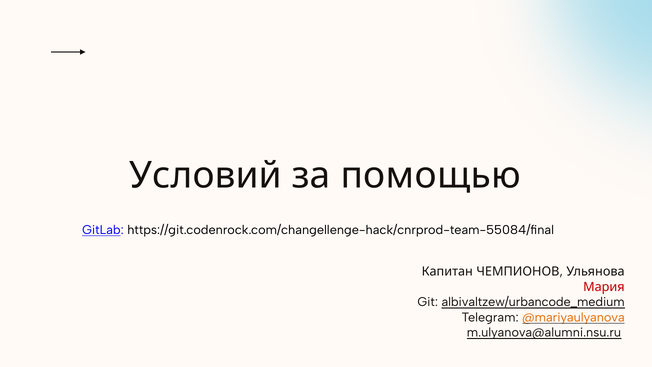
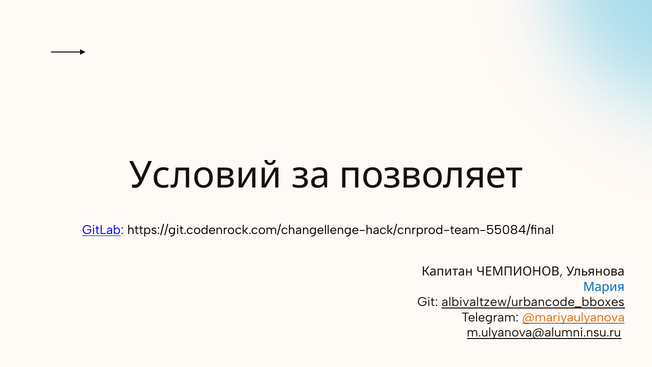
помощью: помощью -> позволяет
Мария colour: red -> blue
albivaltzew/urbancode_medium: albivaltzew/urbancode_medium -> albivaltzew/urbancode_bboxes
